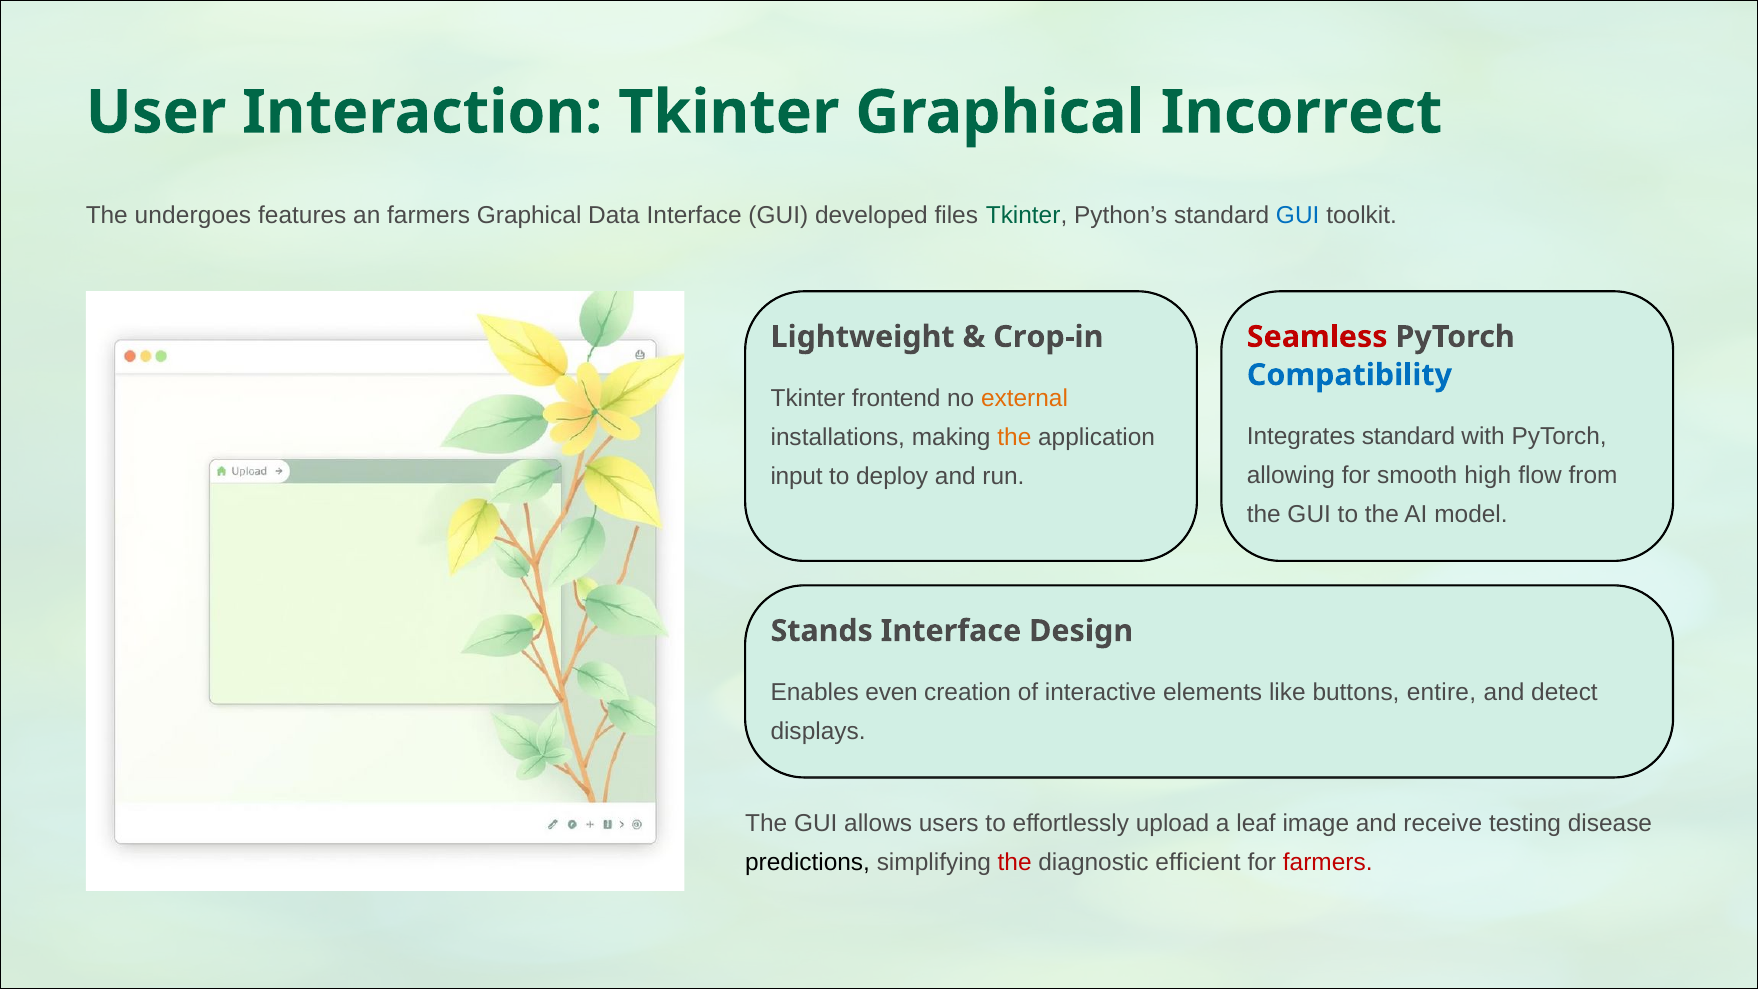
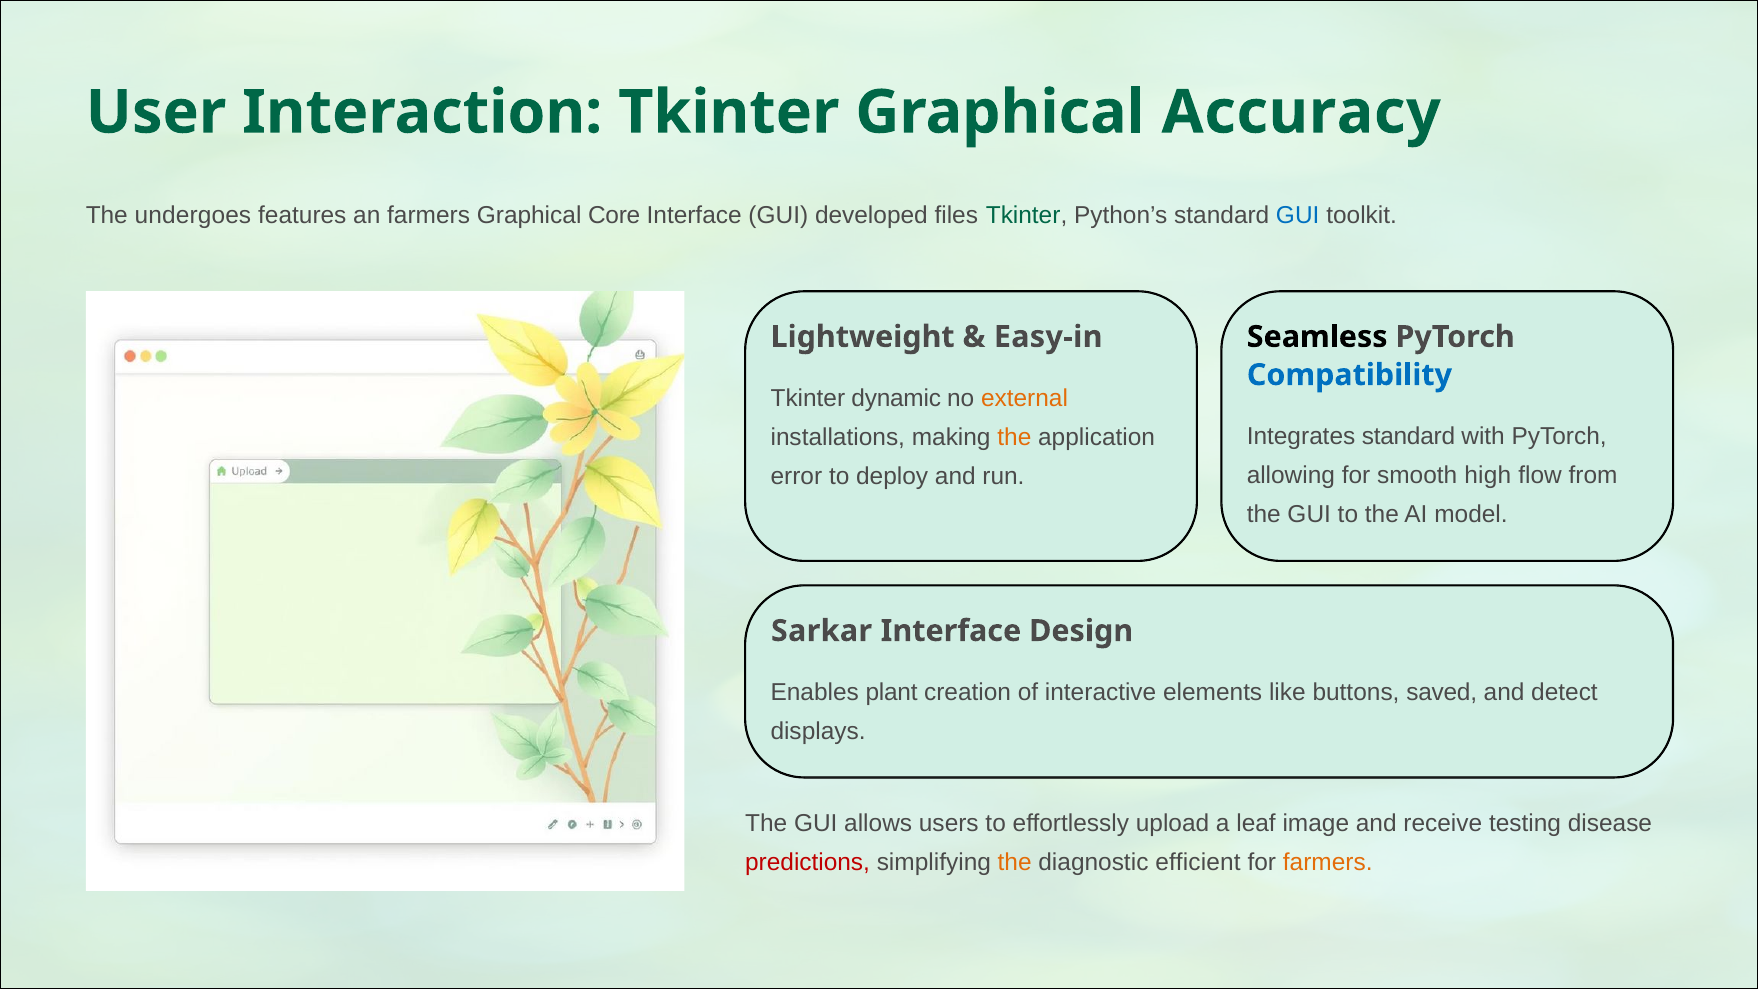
Incorrect: Incorrect -> Accuracy
Data: Data -> Core
Crop-in: Crop-in -> Easy-in
Seamless colour: red -> black
frontend: frontend -> dynamic
input: input -> error
Stands: Stands -> Sarkar
even: even -> plant
entire: entire -> saved
predictions colour: black -> red
the at (1015, 862) colour: red -> orange
farmers at (1328, 862) colour: red -> orange
